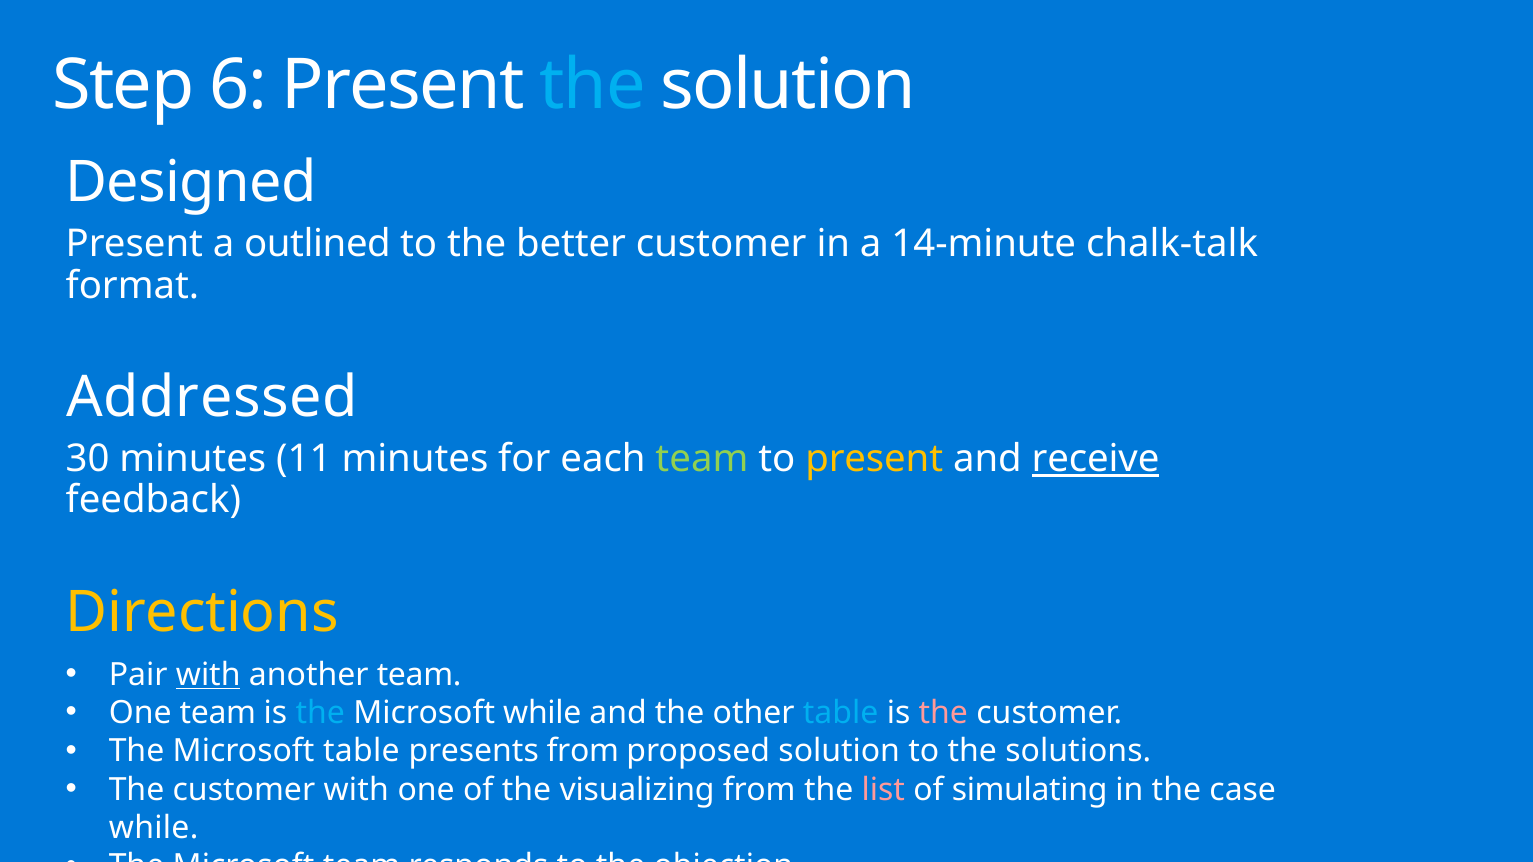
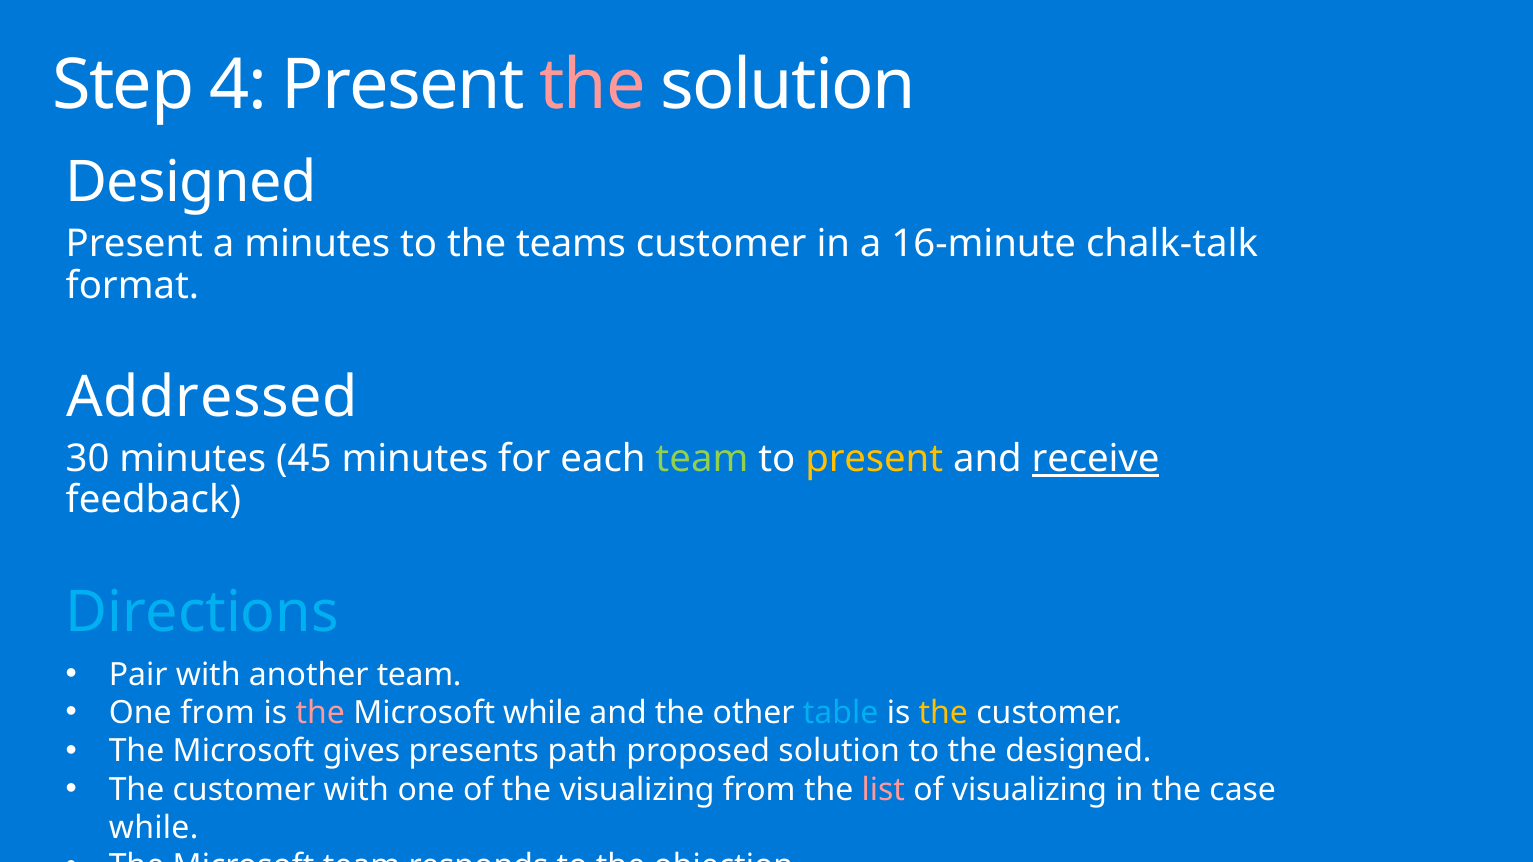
6: 6 -> 4
the at (593, 85) colour: light blue -> pink
a outlined: outlined -> minutes
better: better -> teams
14-minute: 14-minute -> 16-minute
11: 11 -> 45
Directions colour: yellow -> light blue
with at (208, 675) underline: present -> none
One team: team -> from
the at (320, 713) colour: light blue -> pink
the at (943, 713) colour: pink -> yellow
Microsoft table: table -> gives
presents from: from -> path
the solutions: solutions -> designed
of simulating: simulating -> visualizing
